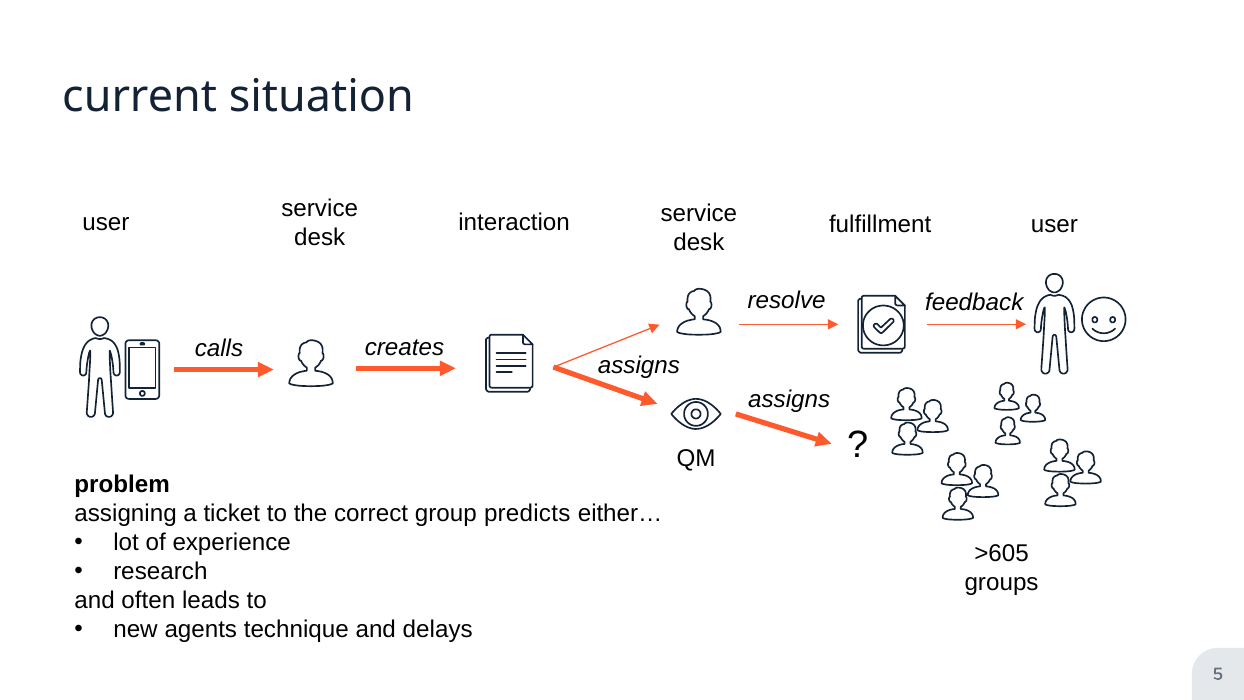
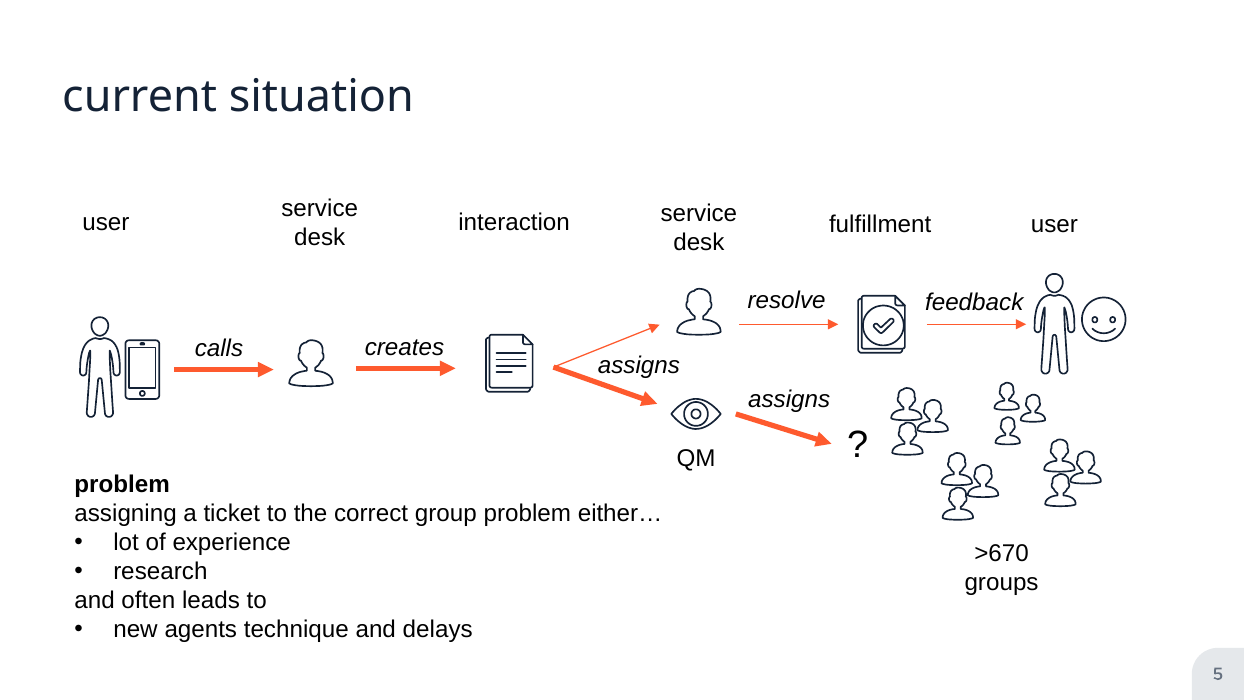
group predicts: predicts -> problem
>605: >605 -> >670
